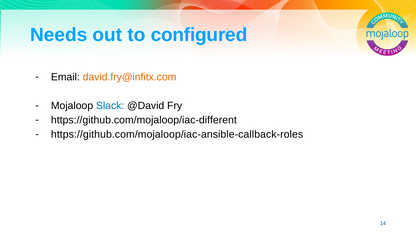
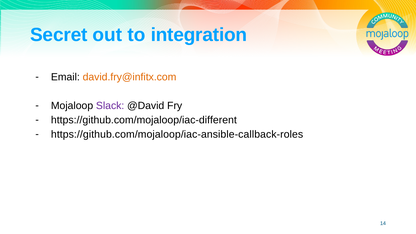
Needs: Needs -> Secret
configured: configured -> integration
Slack colour: blue -> purple
